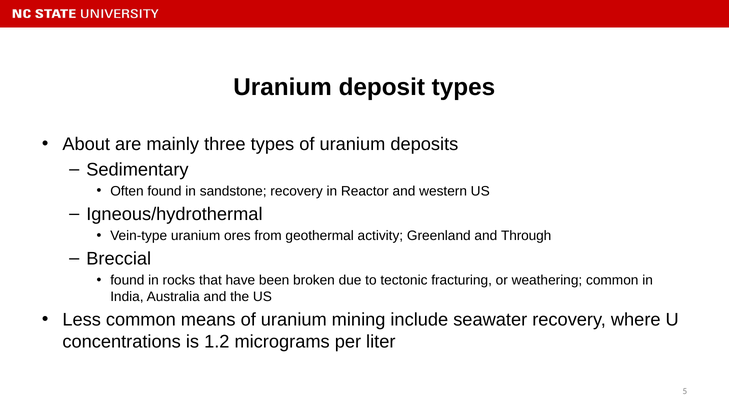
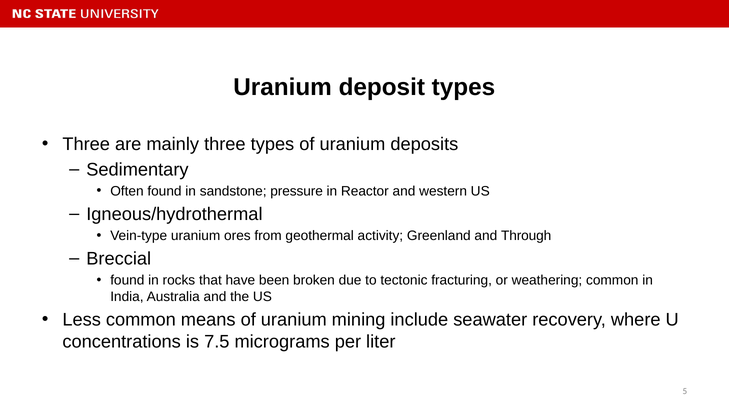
About at (86, 144): About -> Three
sandstone recovery: recovery -> pressure
1.2: 1.2 -> 7.5
